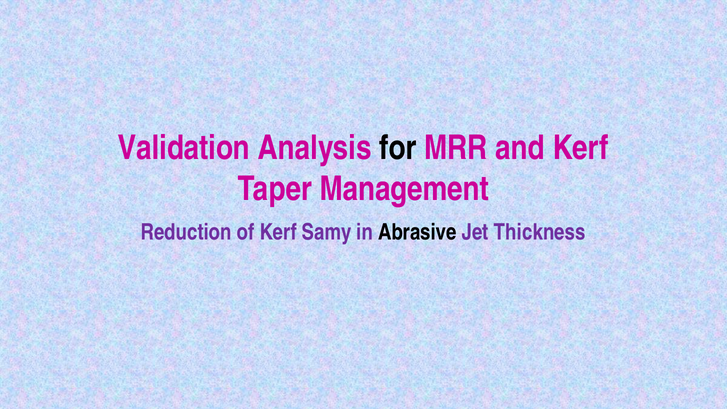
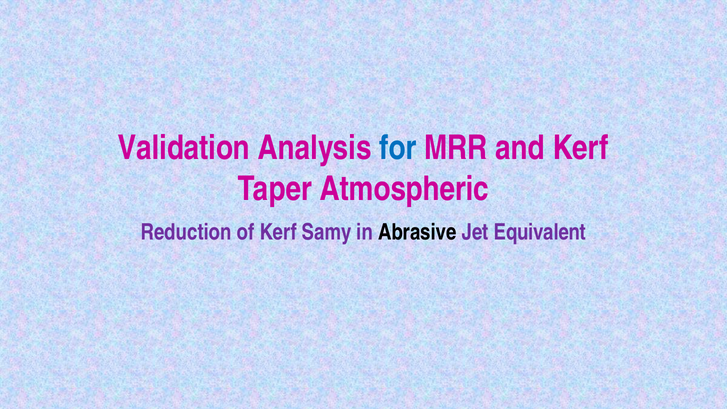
for colour: black -> blue
Management: Management -> Atmospheric
Thickness: Thickness -> Equivalent
